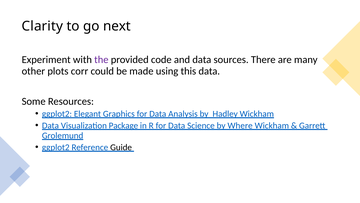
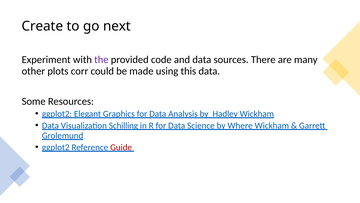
Clarity: Clarity -> Create
Package: Package -> Schilling
Guide colour: black -> red
